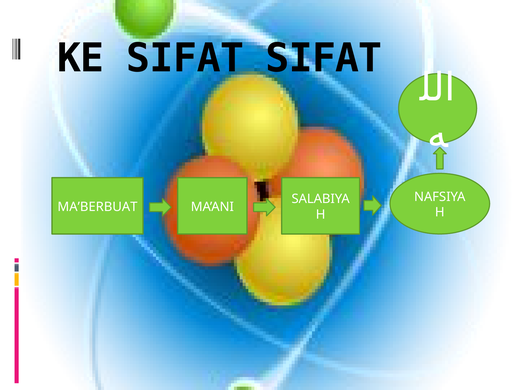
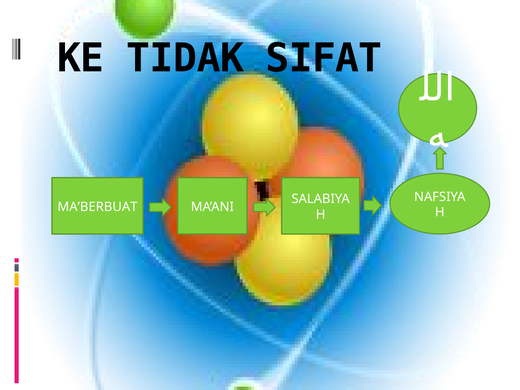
KE SIFAT: SIFAT -> TIDAK
